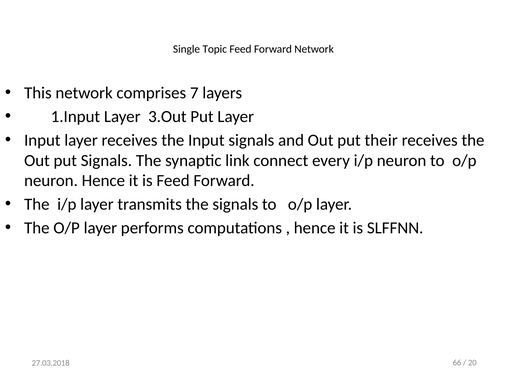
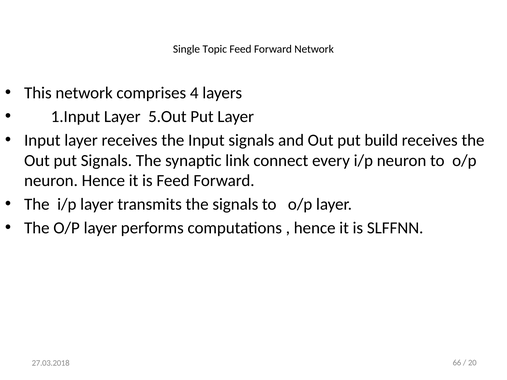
7: 7 -> 4
3.Out: 3.Out -> 5.Out
their: their -> build
